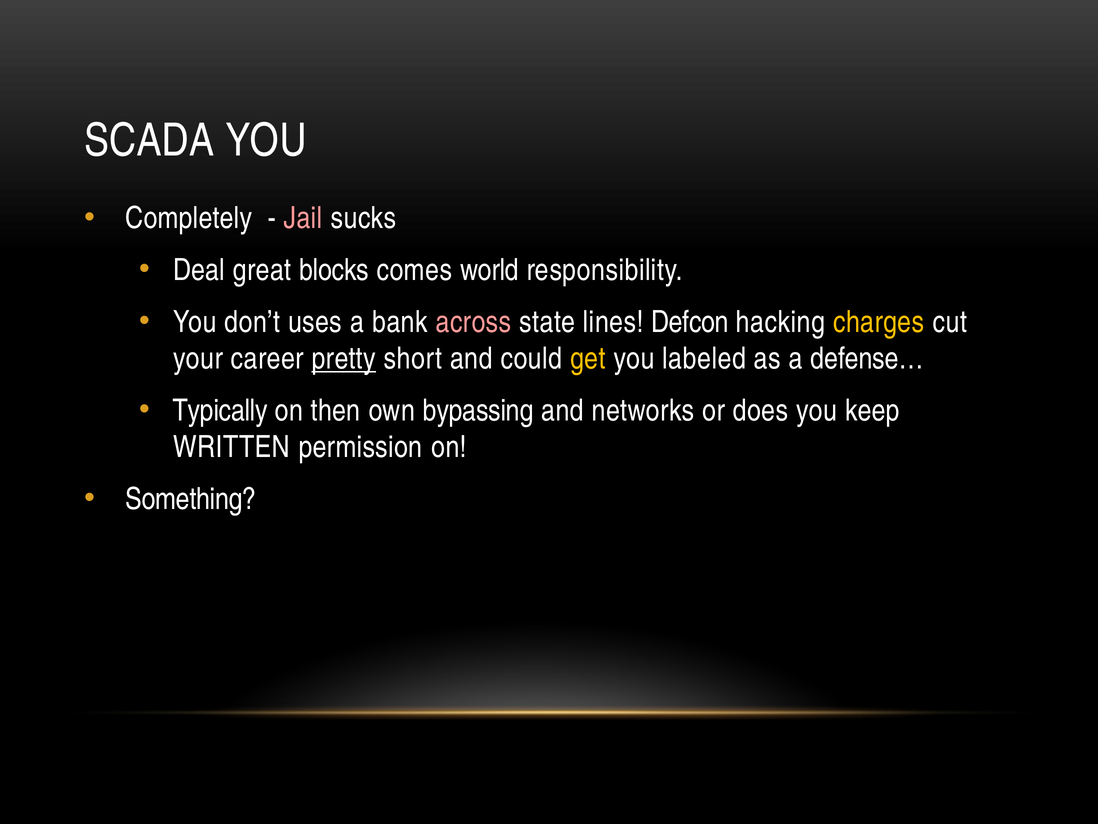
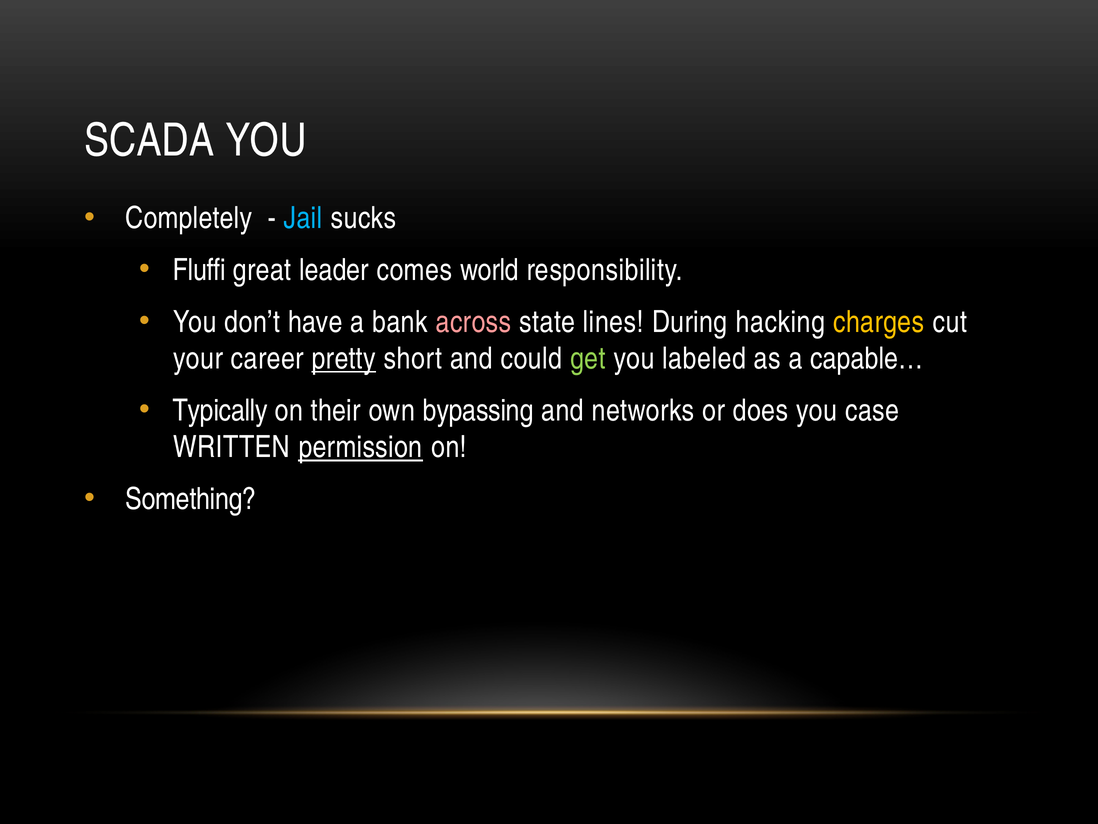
Jail colour: pink -> light blue
Deal: Deal -> Fluffi
blocks: blocks -> leader
uses: uses -> have
Defcon: Defcon -> During
get colour: yellow -> light green
defense…: defense… -> capable…
then: then -> their
keep: keep -> case
permission underline: none -> present
